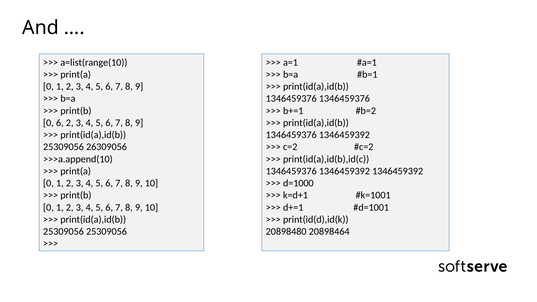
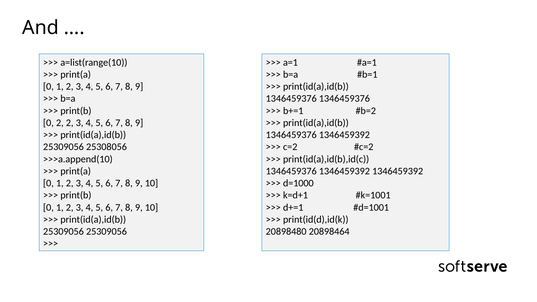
0 6: 6 -> 2
26309056: 26309056 -> 25308056
